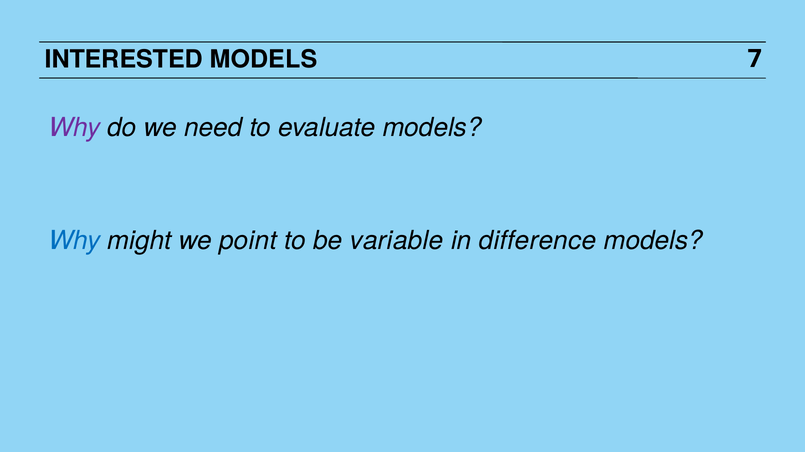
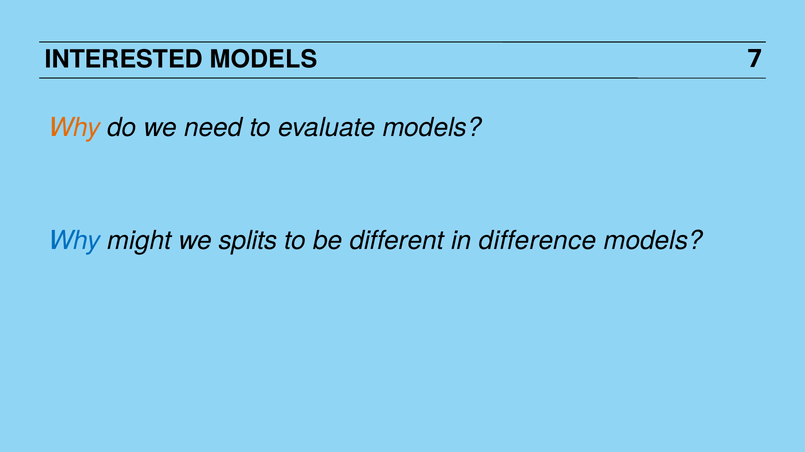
Why at (75, 127) colour: purple -> orange
point: point -> splits
variable: variable -> different
